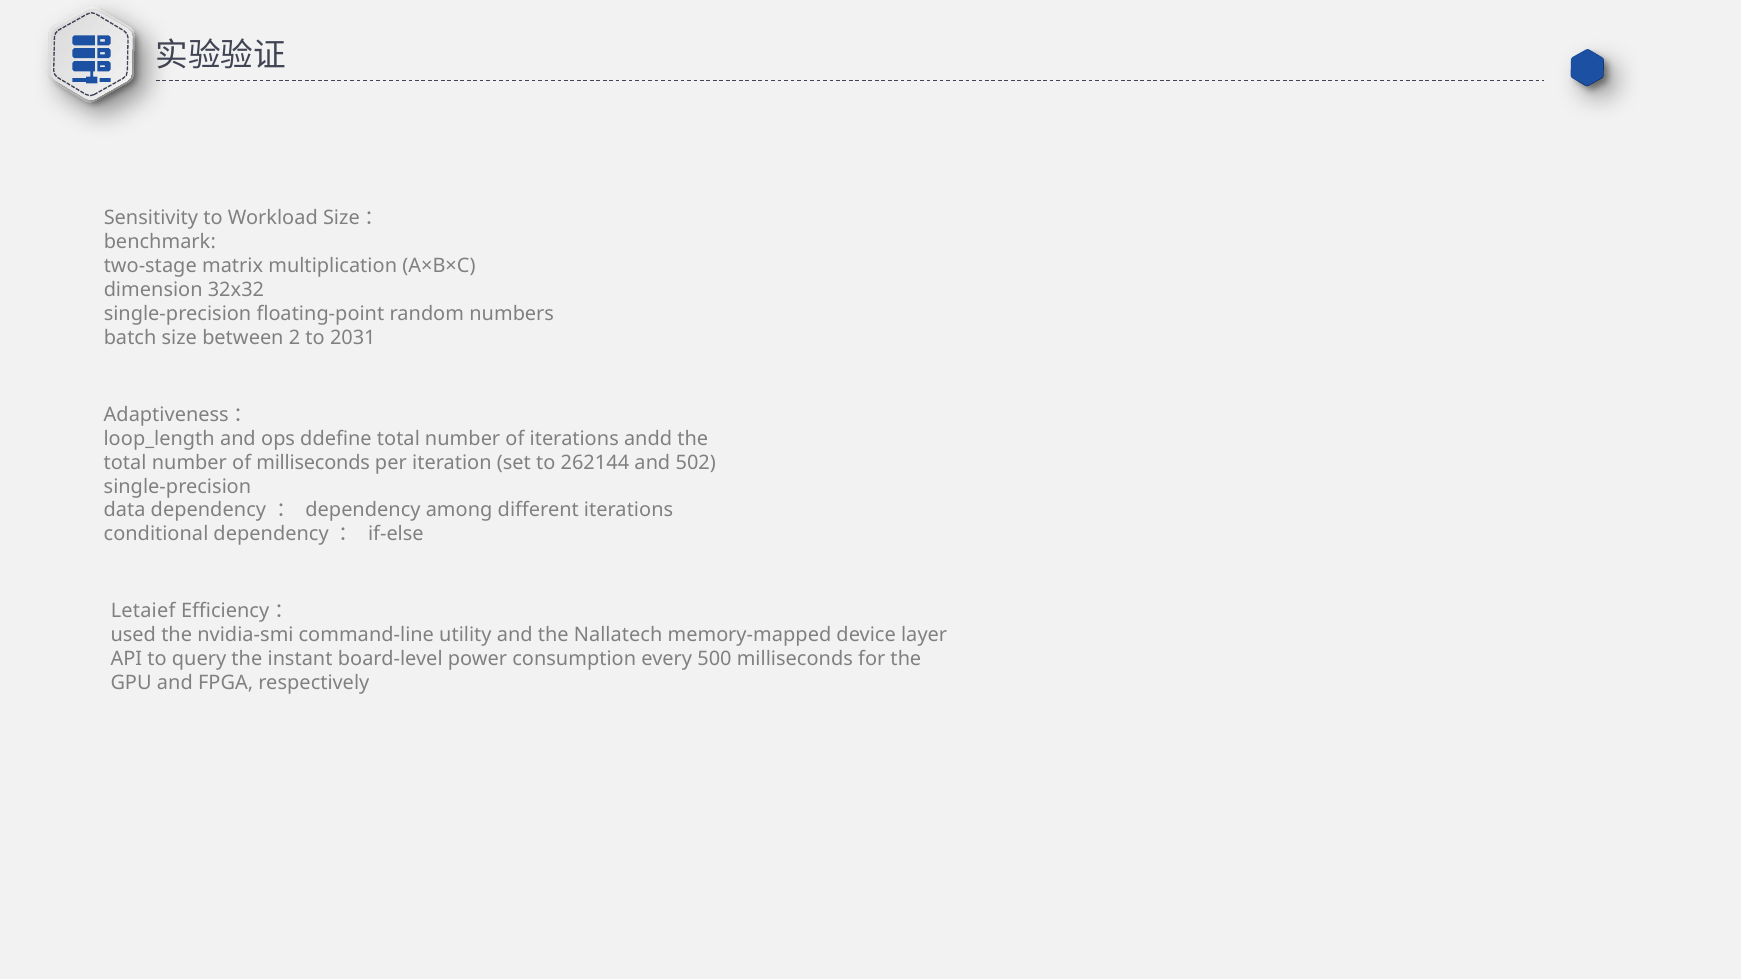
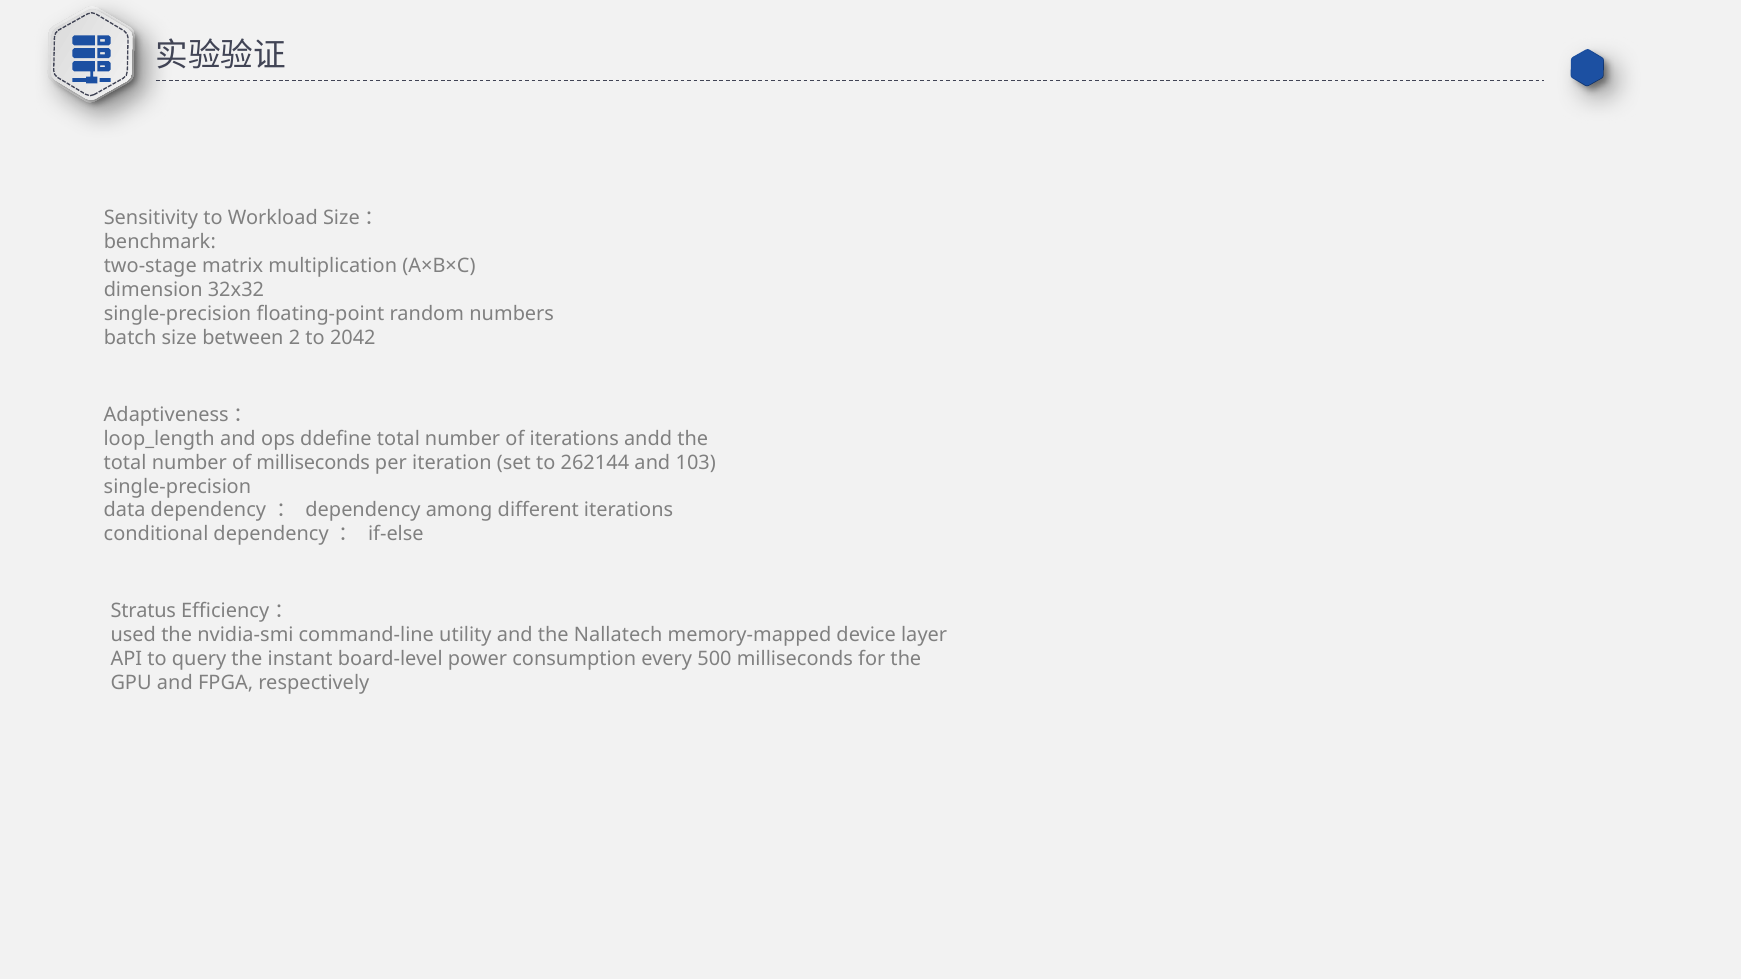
2031: 2031 -> 2042
502: 502 -> 103
Letaief: Letaief -> Stratus
